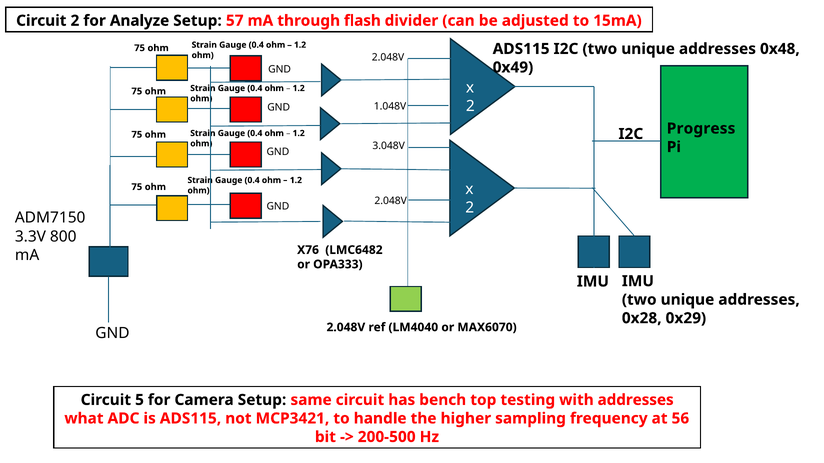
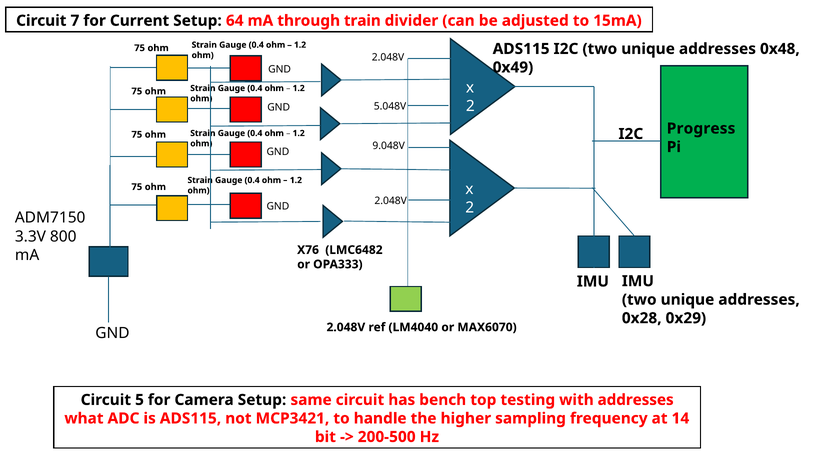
Circuit 2: 2 -> 7
Analyze: Analyze -> Current
57: 57 -> 64
flash: flash -> train
1.048V: 1.048V -> 5.048V
3.048V: 3.048V -> 9.048V
56: 56 -> 14
